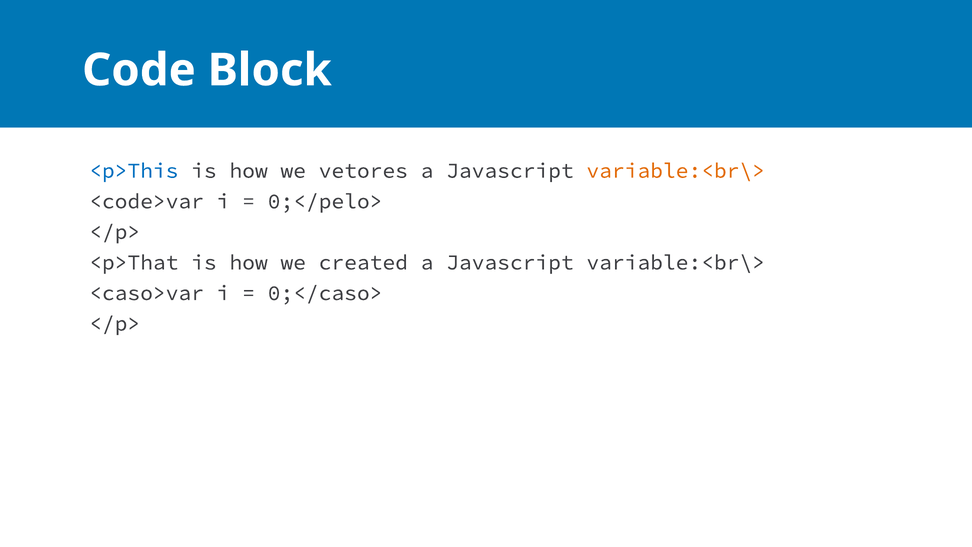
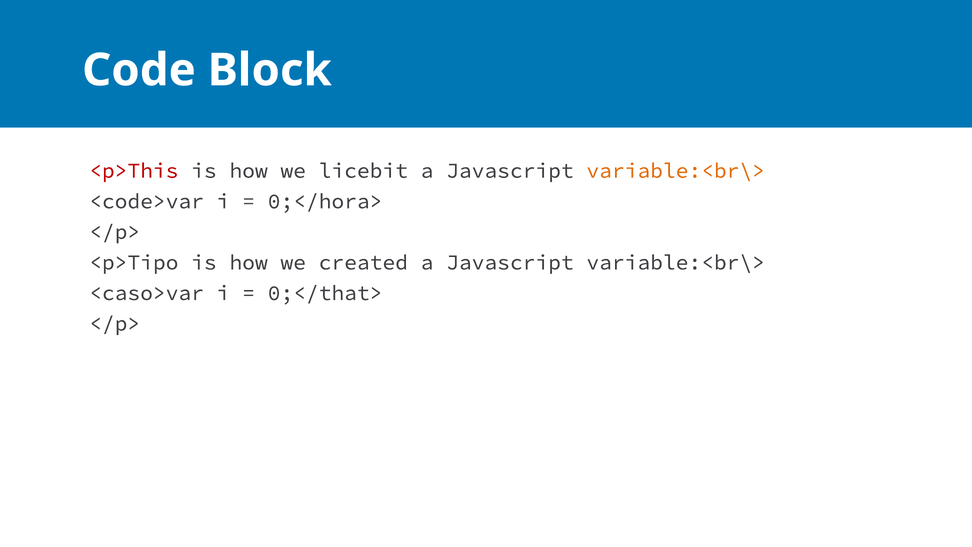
<p>This colour: blue -> red
vetores: vetores -> licebit
0;</pelo>: 0;</pelo> -> 0;</hora>
<p>That: <p>That -> <p>Tipo
0;</caso>: 0;</caso> -> 0;</that>
